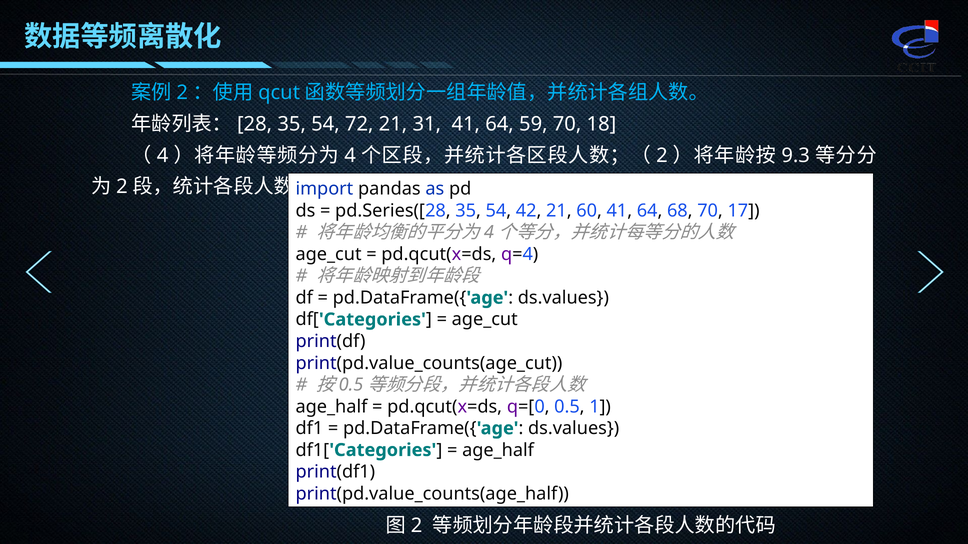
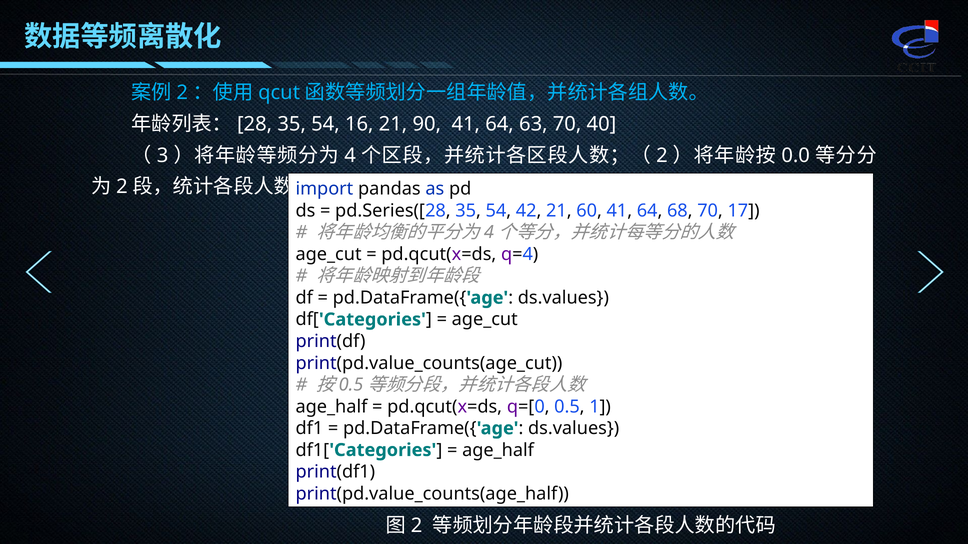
72: 72 -> 16
31: 31 -> 90
59: 59 -> 63
18: 18 -> 40
4 at (163, 156): 4 -> 3
9.3: 9.3 -> 0.0
